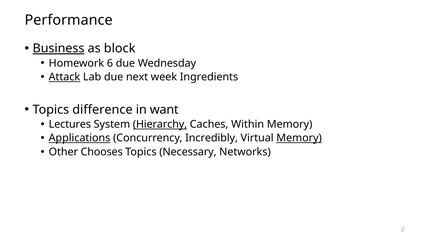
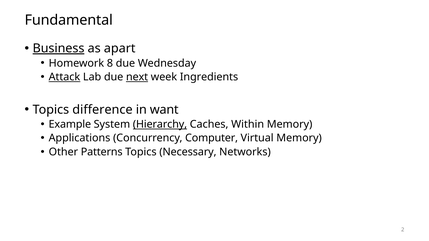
Performance: Performance -> Fundamental
block: block -> apart
6: 6 -> 8
next underline: none -> present
Lectures: Lectures -> Example
Applications underline: present -> none
Incredibly: Incredibly -> Computer
Memory at (299, 138) underline: present -> none
Chooses: Chooses -> Patterns
